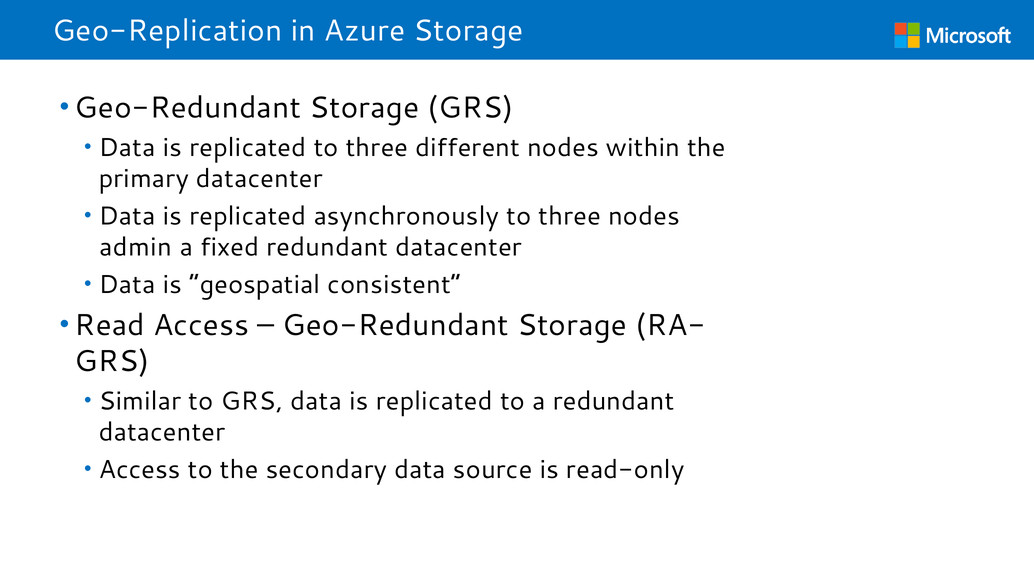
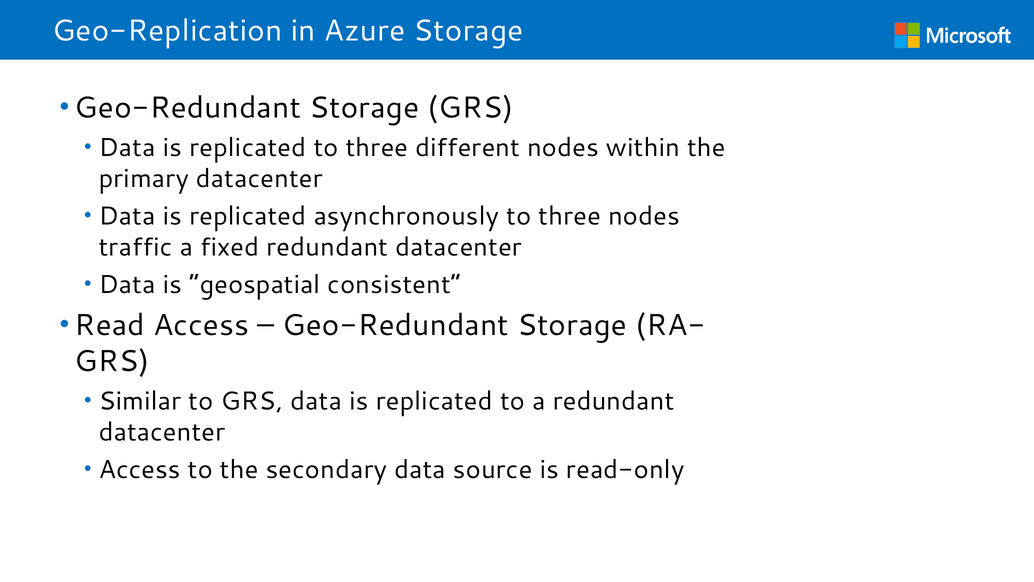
admin: admin -> traffic
